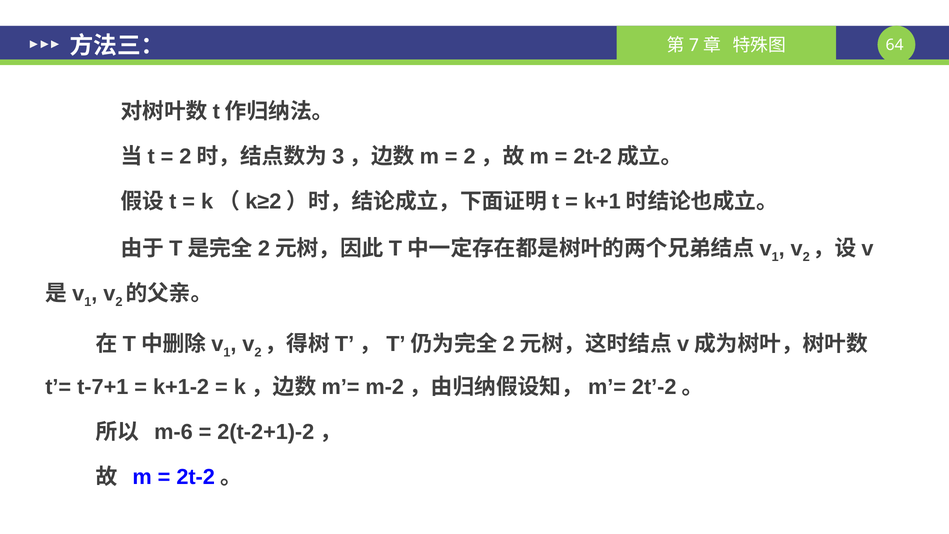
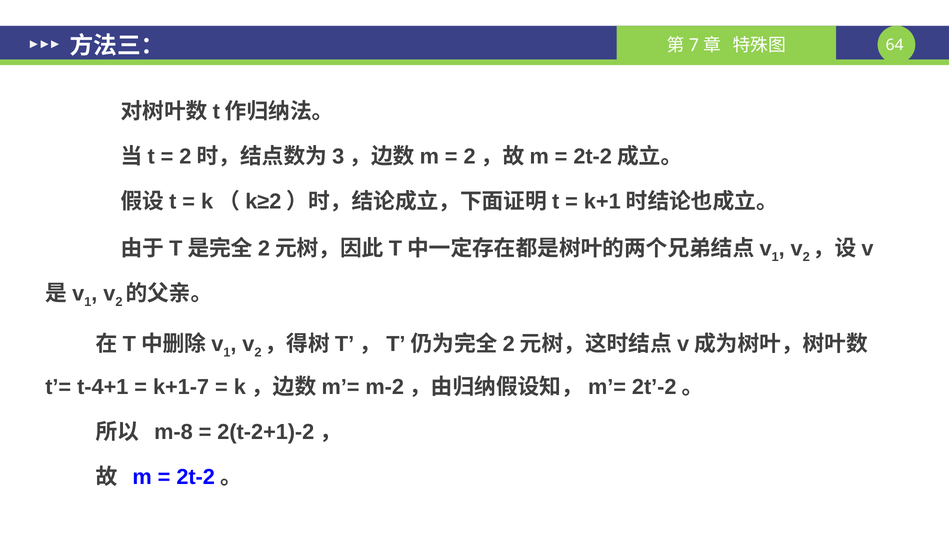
t-7+1: t-7+1 -> t-4+1
k+1-2: k+1-2 -> k+1-7
m-6: m-6 -> m-8
